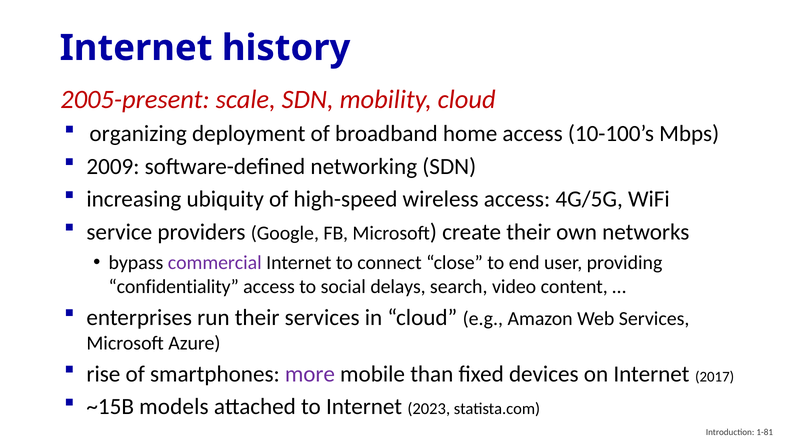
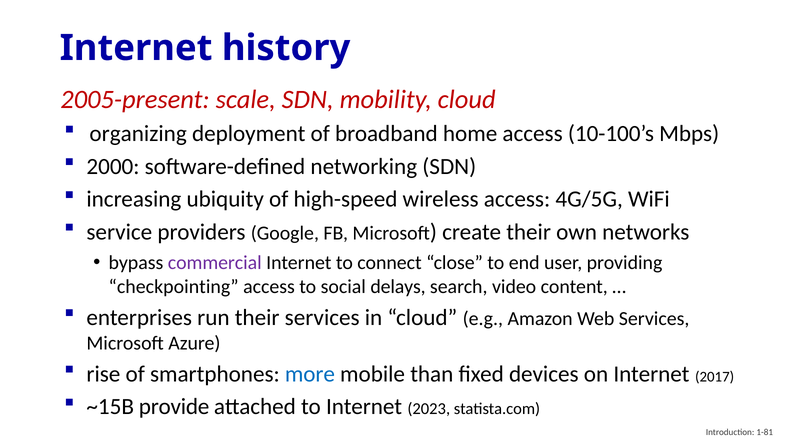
2009: 2009 -> 2000
confidentiality: confidentiality -> checkpointing
more colour: purple -> blue
models: models -> provide
